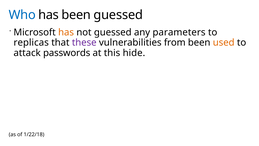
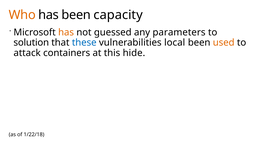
Who colour: blue -> orange
been guessed: guessed -> capacity
replicas: replicas -> solution
these colour: purple -> blue
from: from -> local
passwords: passwords -> containers
